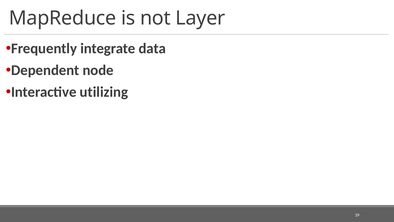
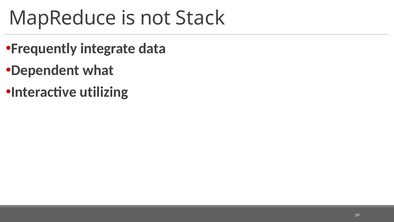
Layer: Layer -> Stack
node: node -> what
